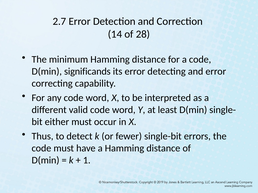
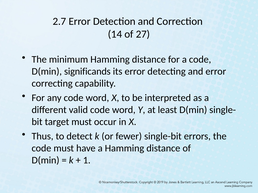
28: 28 -> 27
either: either -> target
